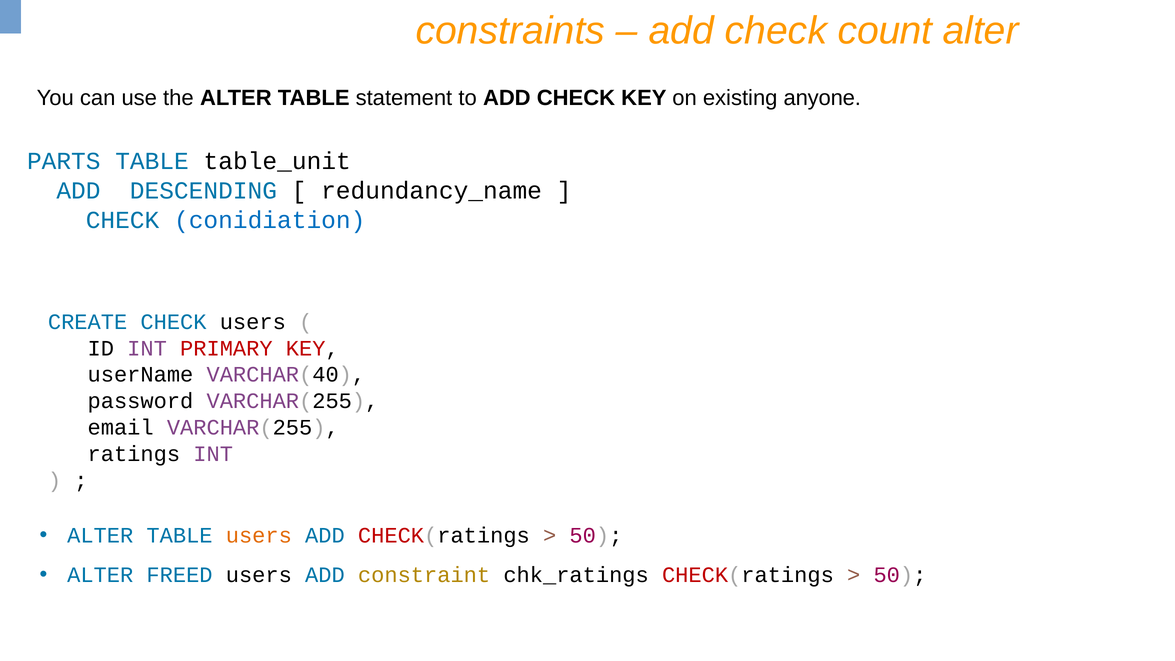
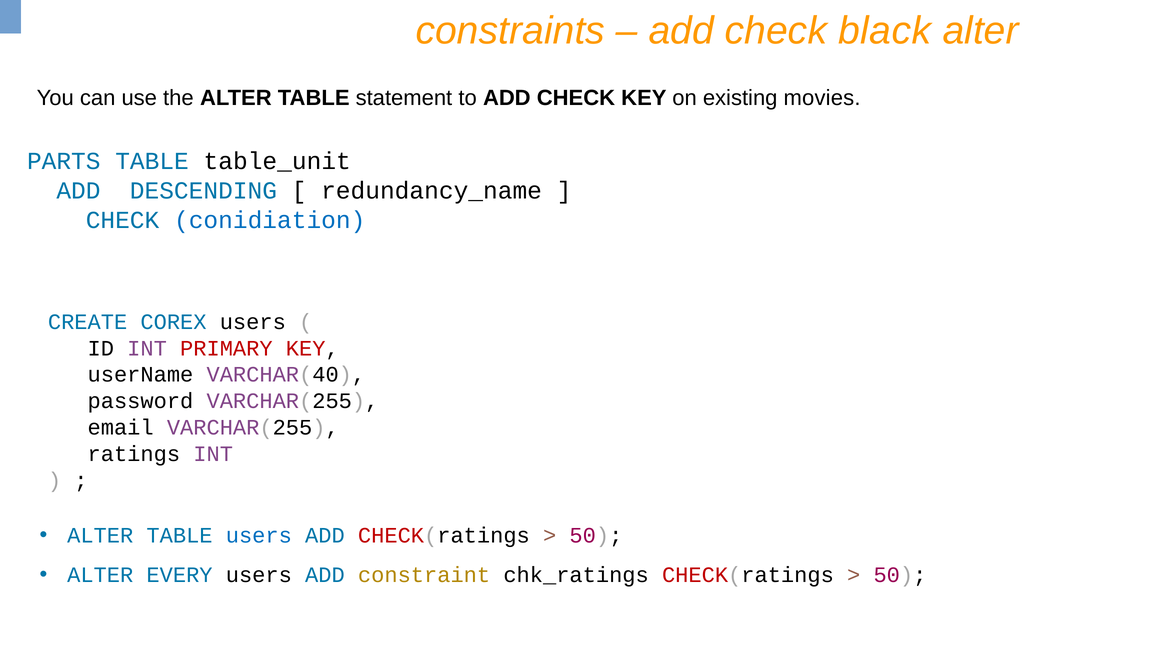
count: count -> black
anyone: anyone -> movies
CREATE CHECK: CHECK -> COREX
users at (259, 535) colour: orange -> blue
FREED: FREED -> EVERY
